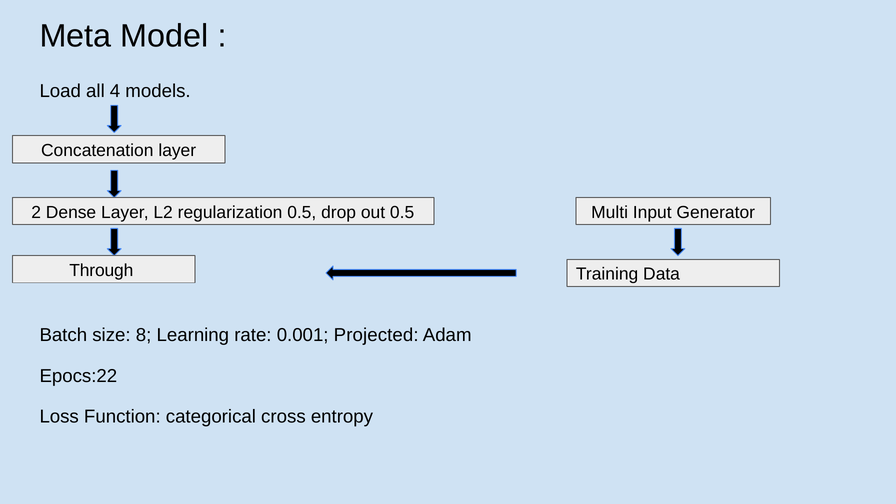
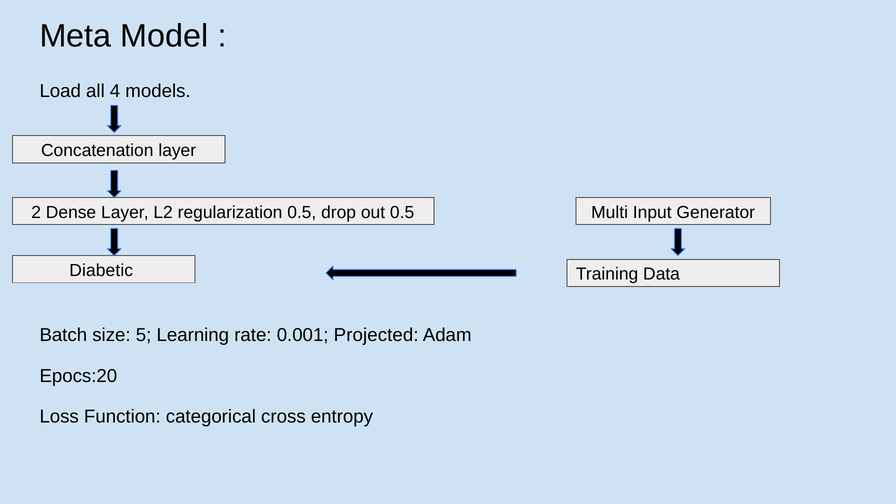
Through: Through -> Diabetic
8: 8 -> 5
Epocs:22: Epocs:22 -> Epocs:20
